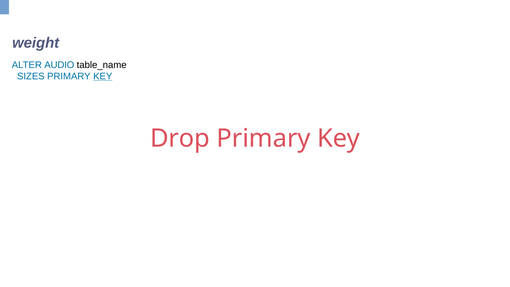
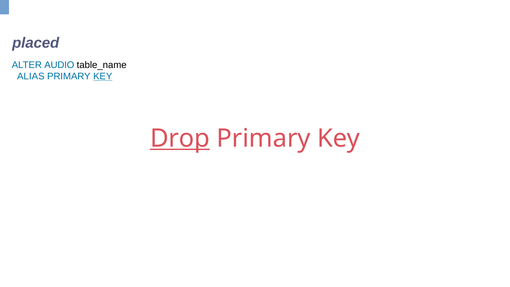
weight: weight -> placed
SIZES: SIZES -> ALIAS
Drop underline: none -> present
